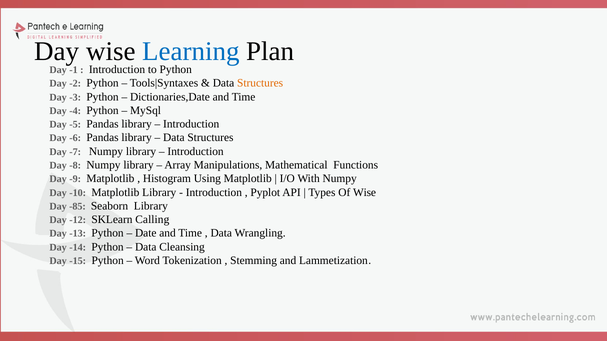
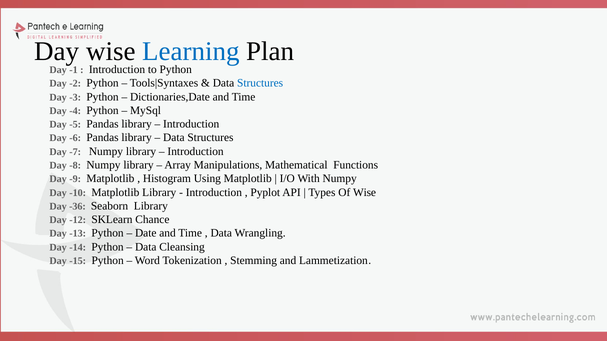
Structures at (260, 83) colour: orange -> blue
-85: -85 -> -36
Calling: Calling -> Chance
